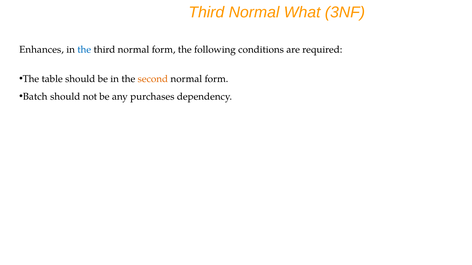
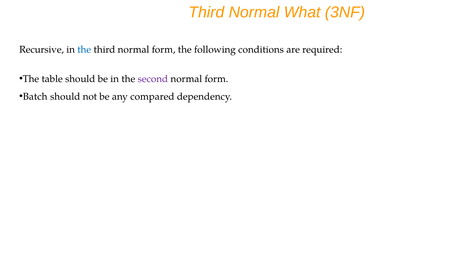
Enhances: Enhances -> Recursive
second colour: orange -> purple
purchases: purchases -> compared
